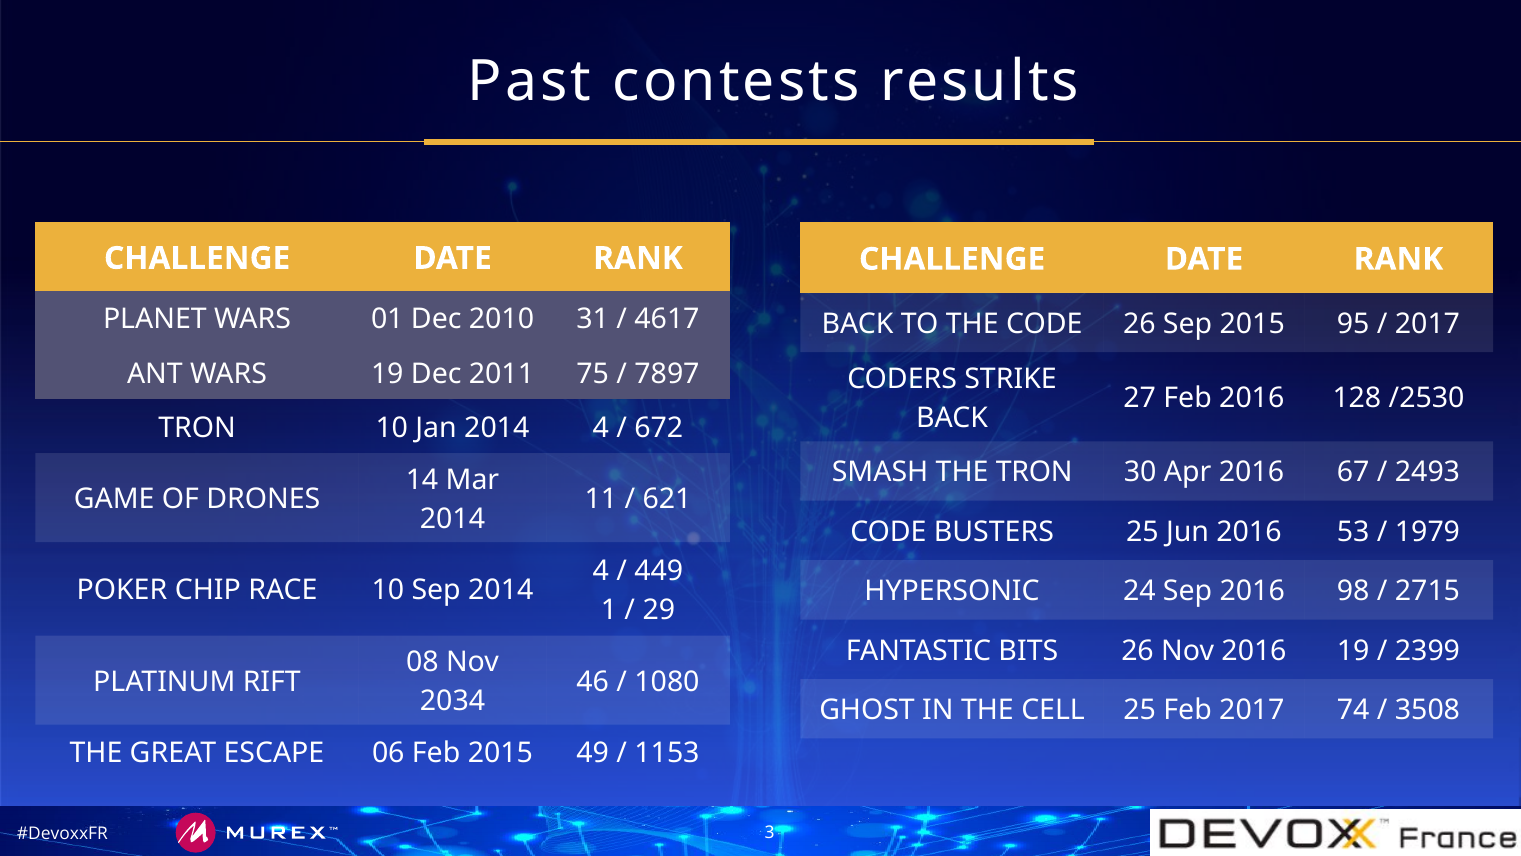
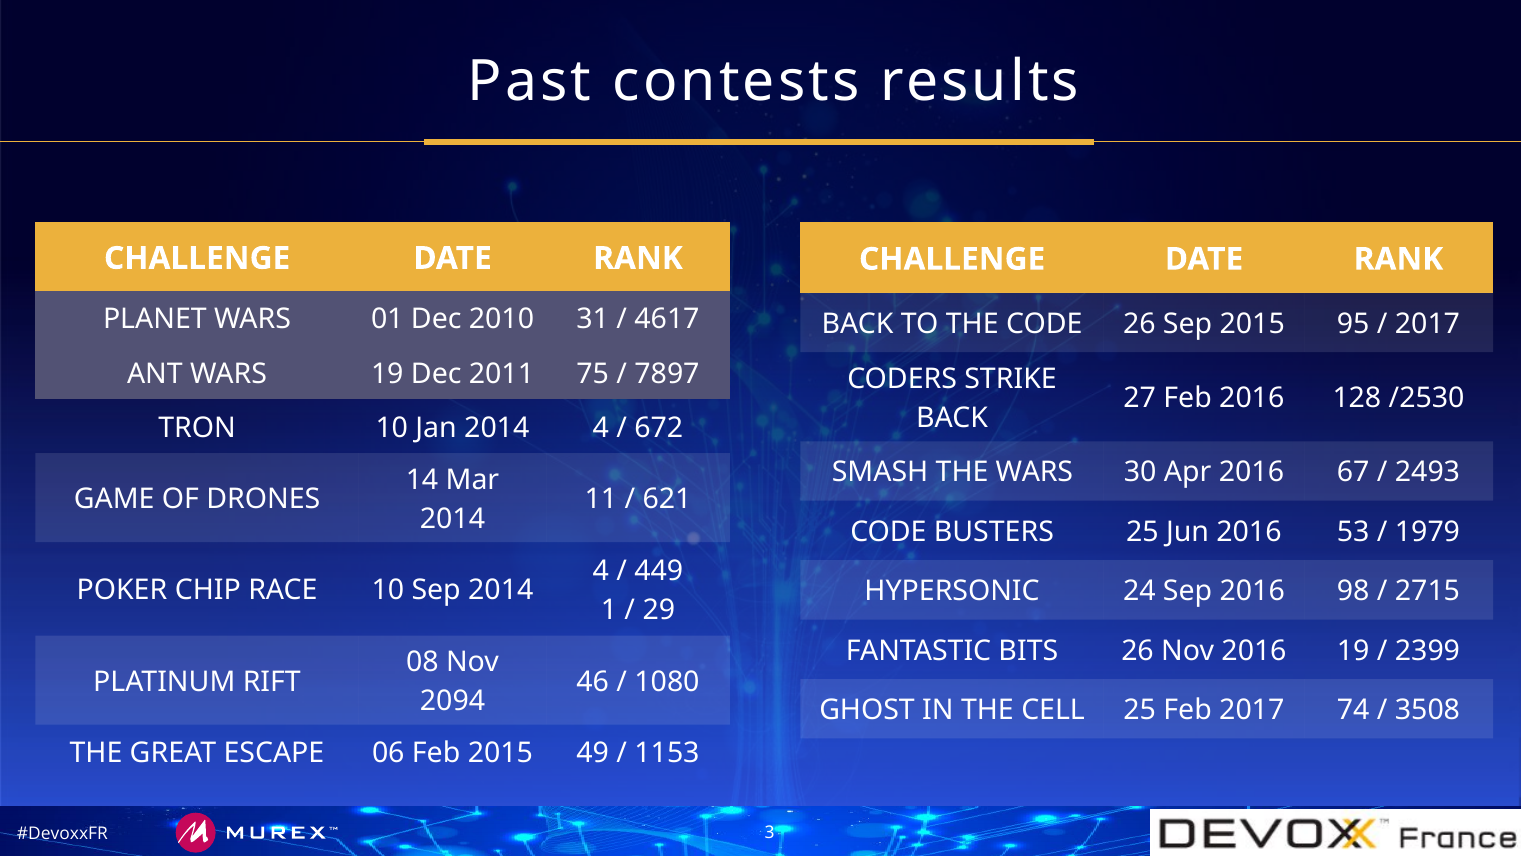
THE TRON: TRON -> WARS
2034: 2034 -> 2094
